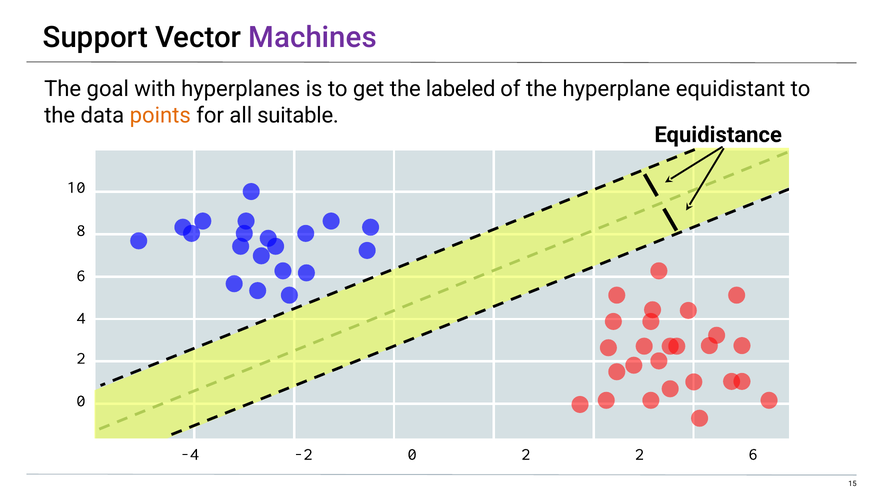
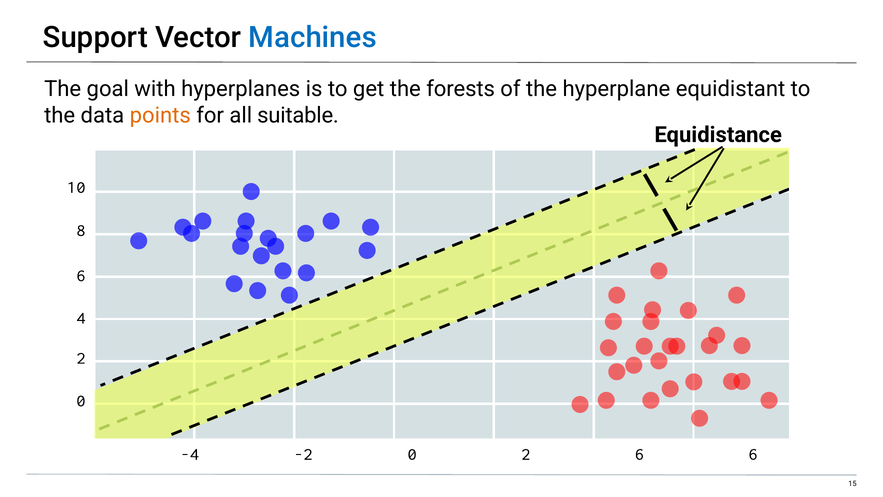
Machines colour: purple -> blue
labeled: labeled -> forests
2 2: 2 -> 6
